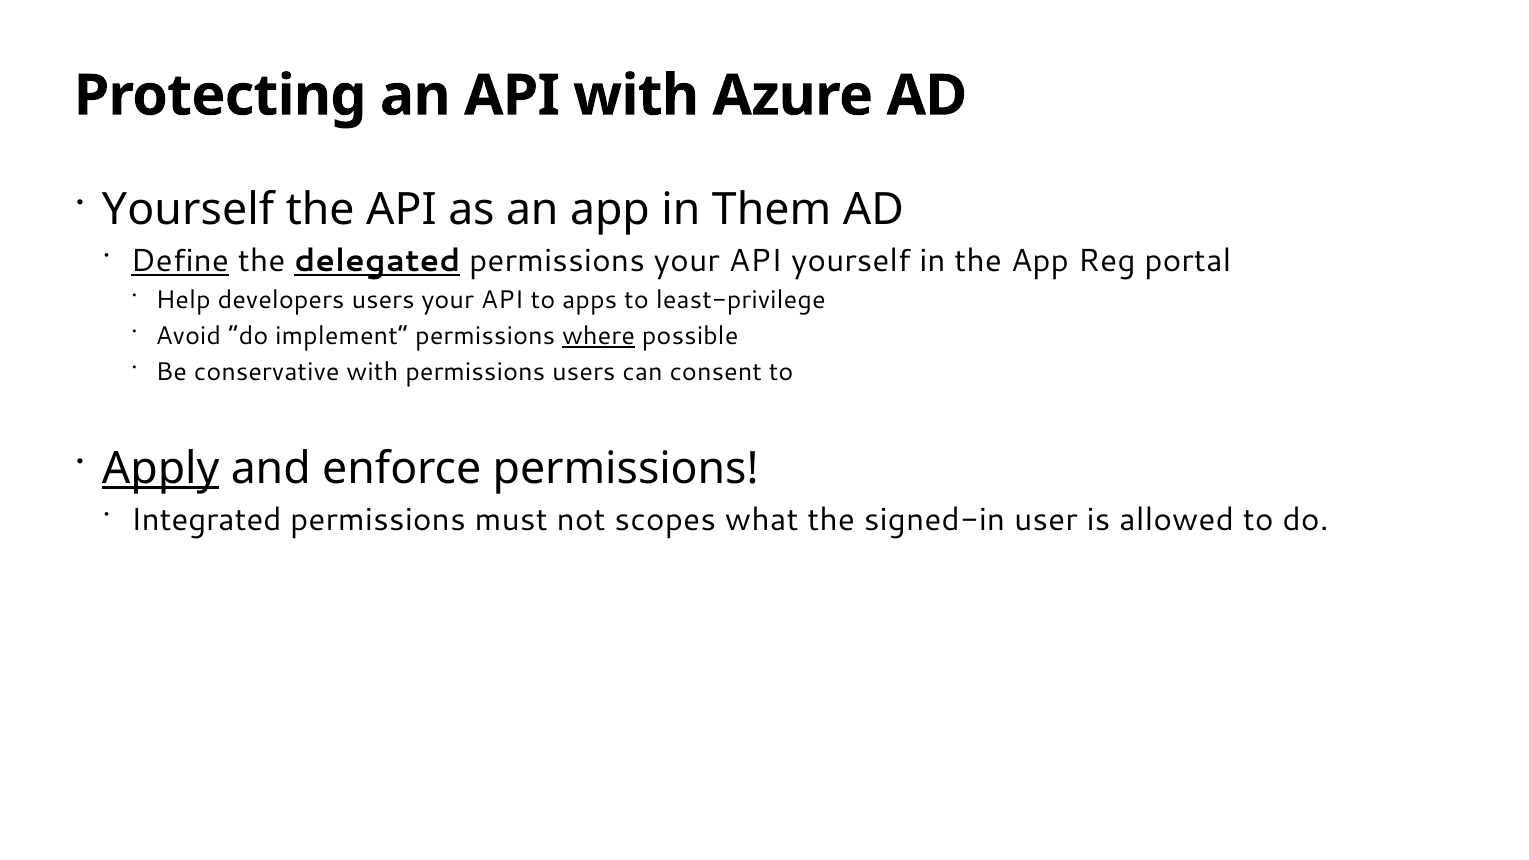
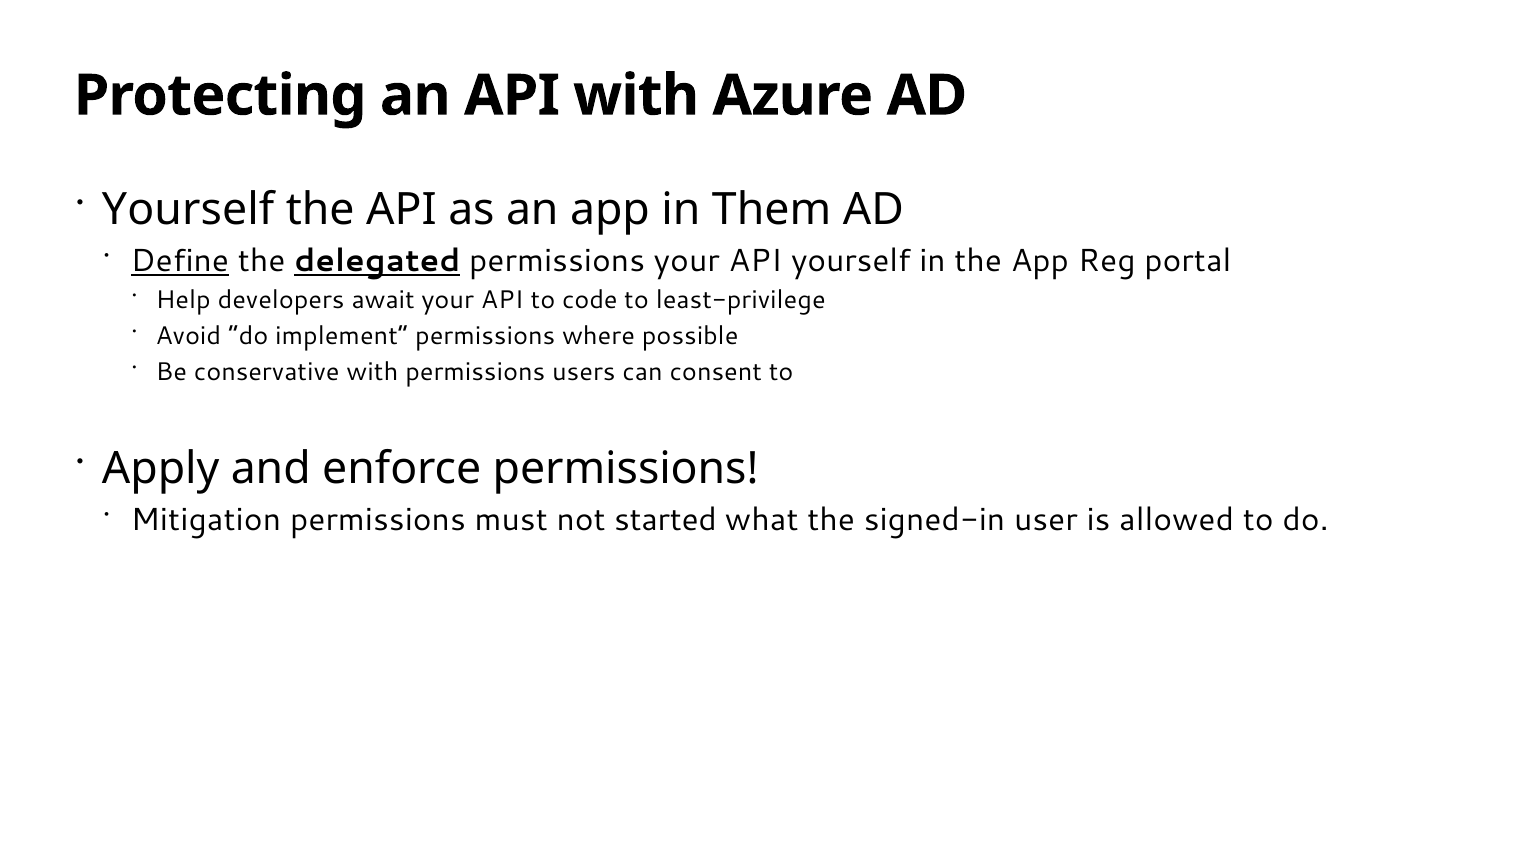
developers users: users -> await
apps: apps -> code
where underline: present -> none
Apply underline: present -> none
Integrated: Integrated -> Mitigation
scopes: scopes -> started
